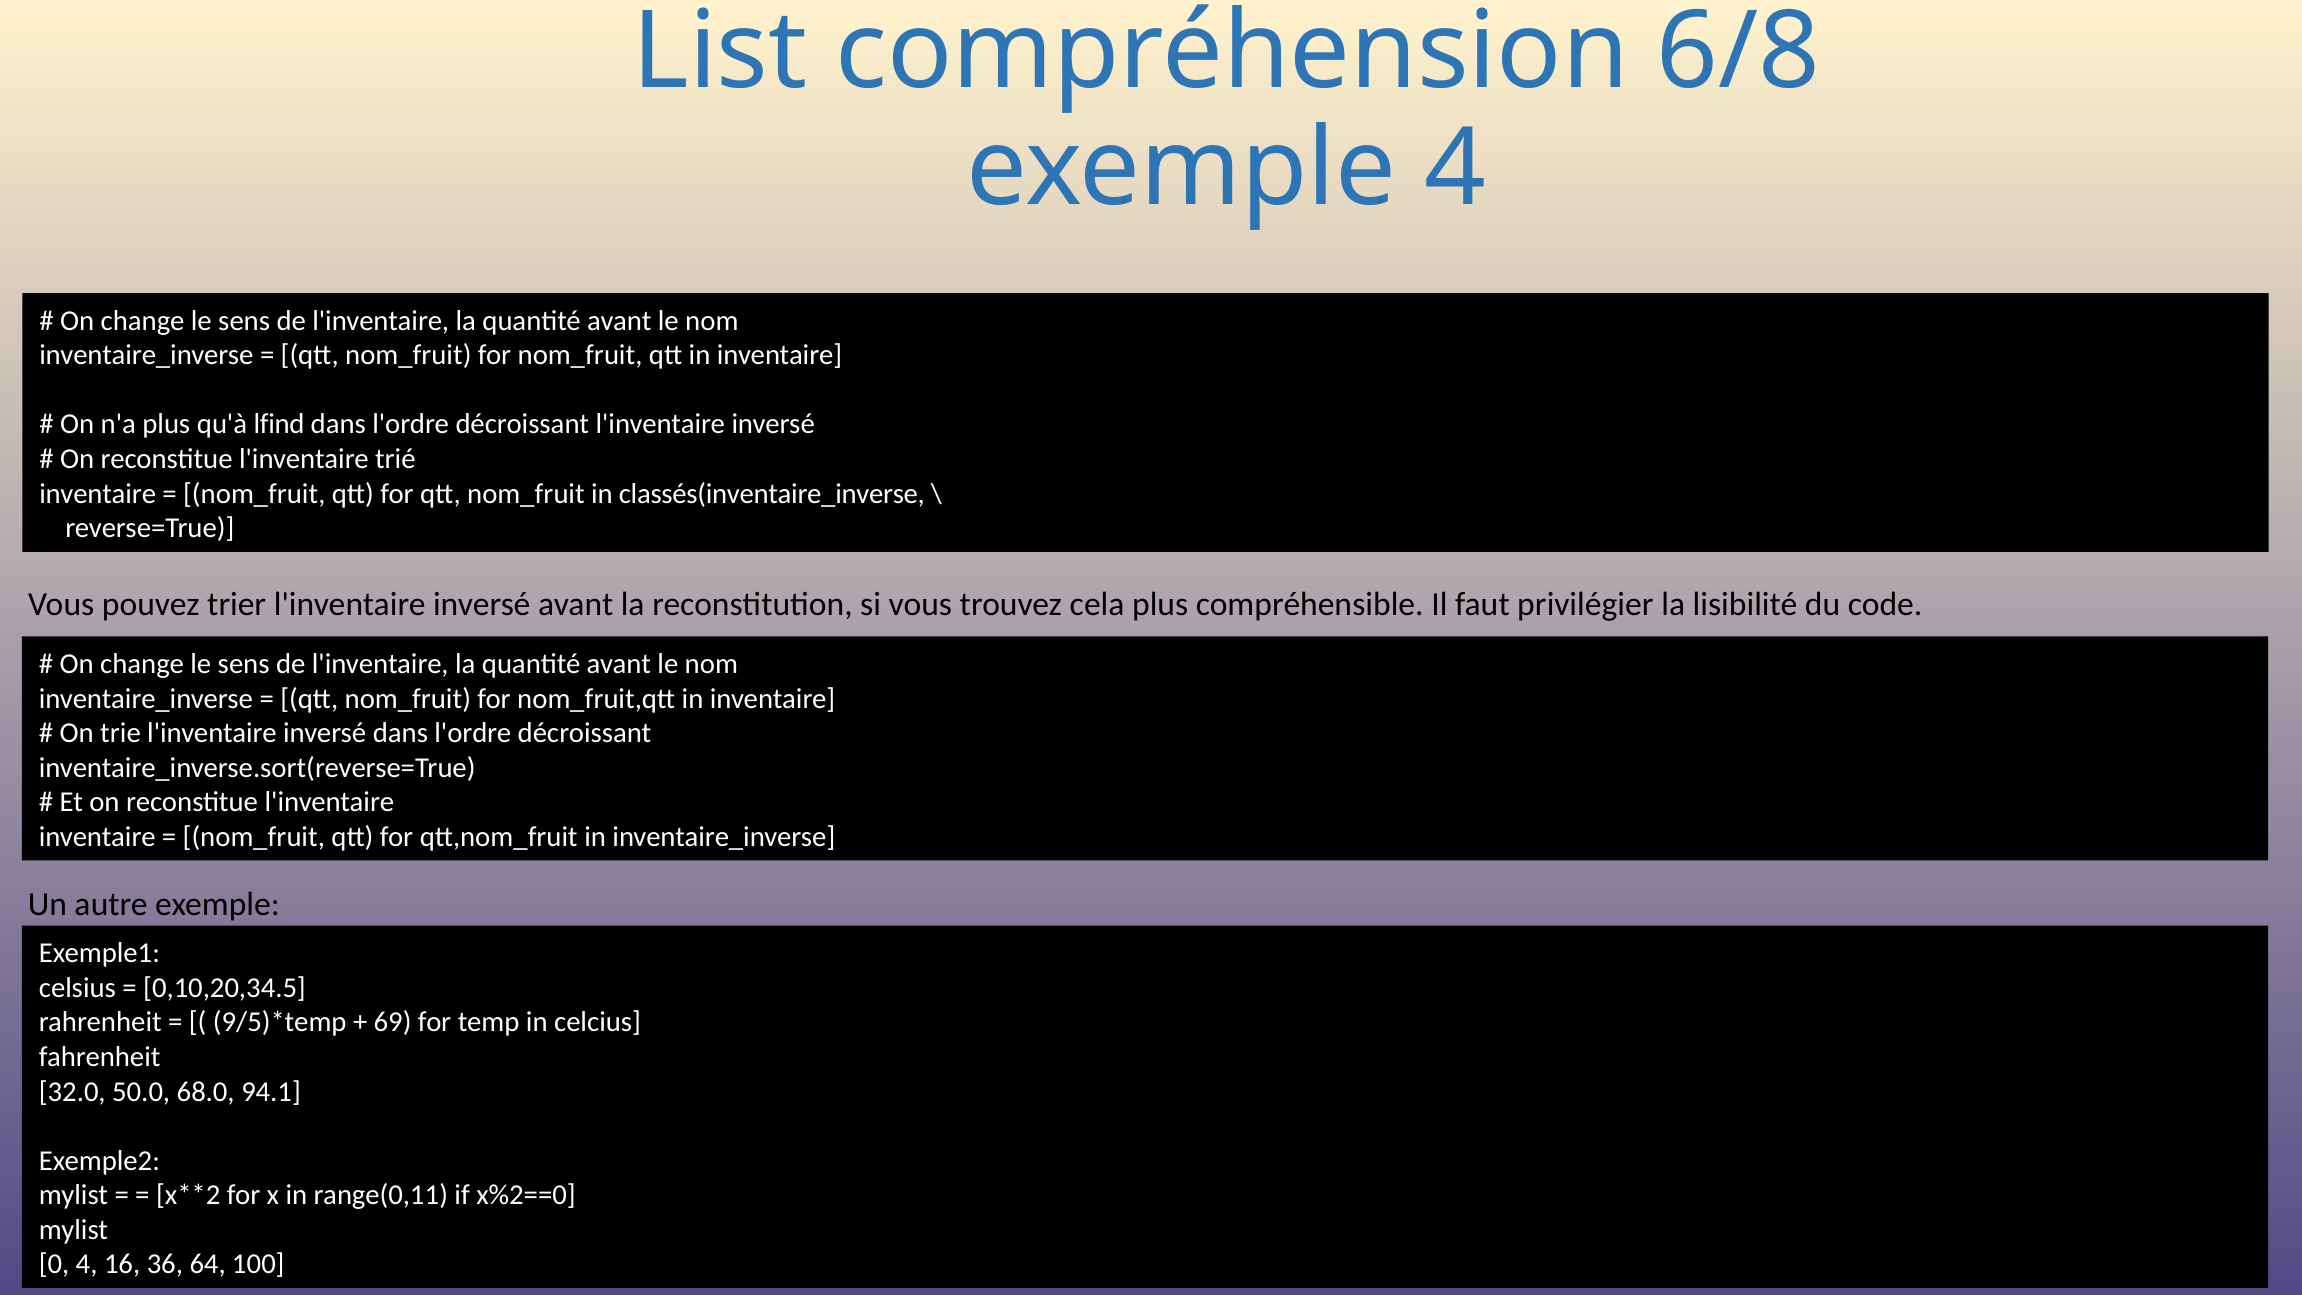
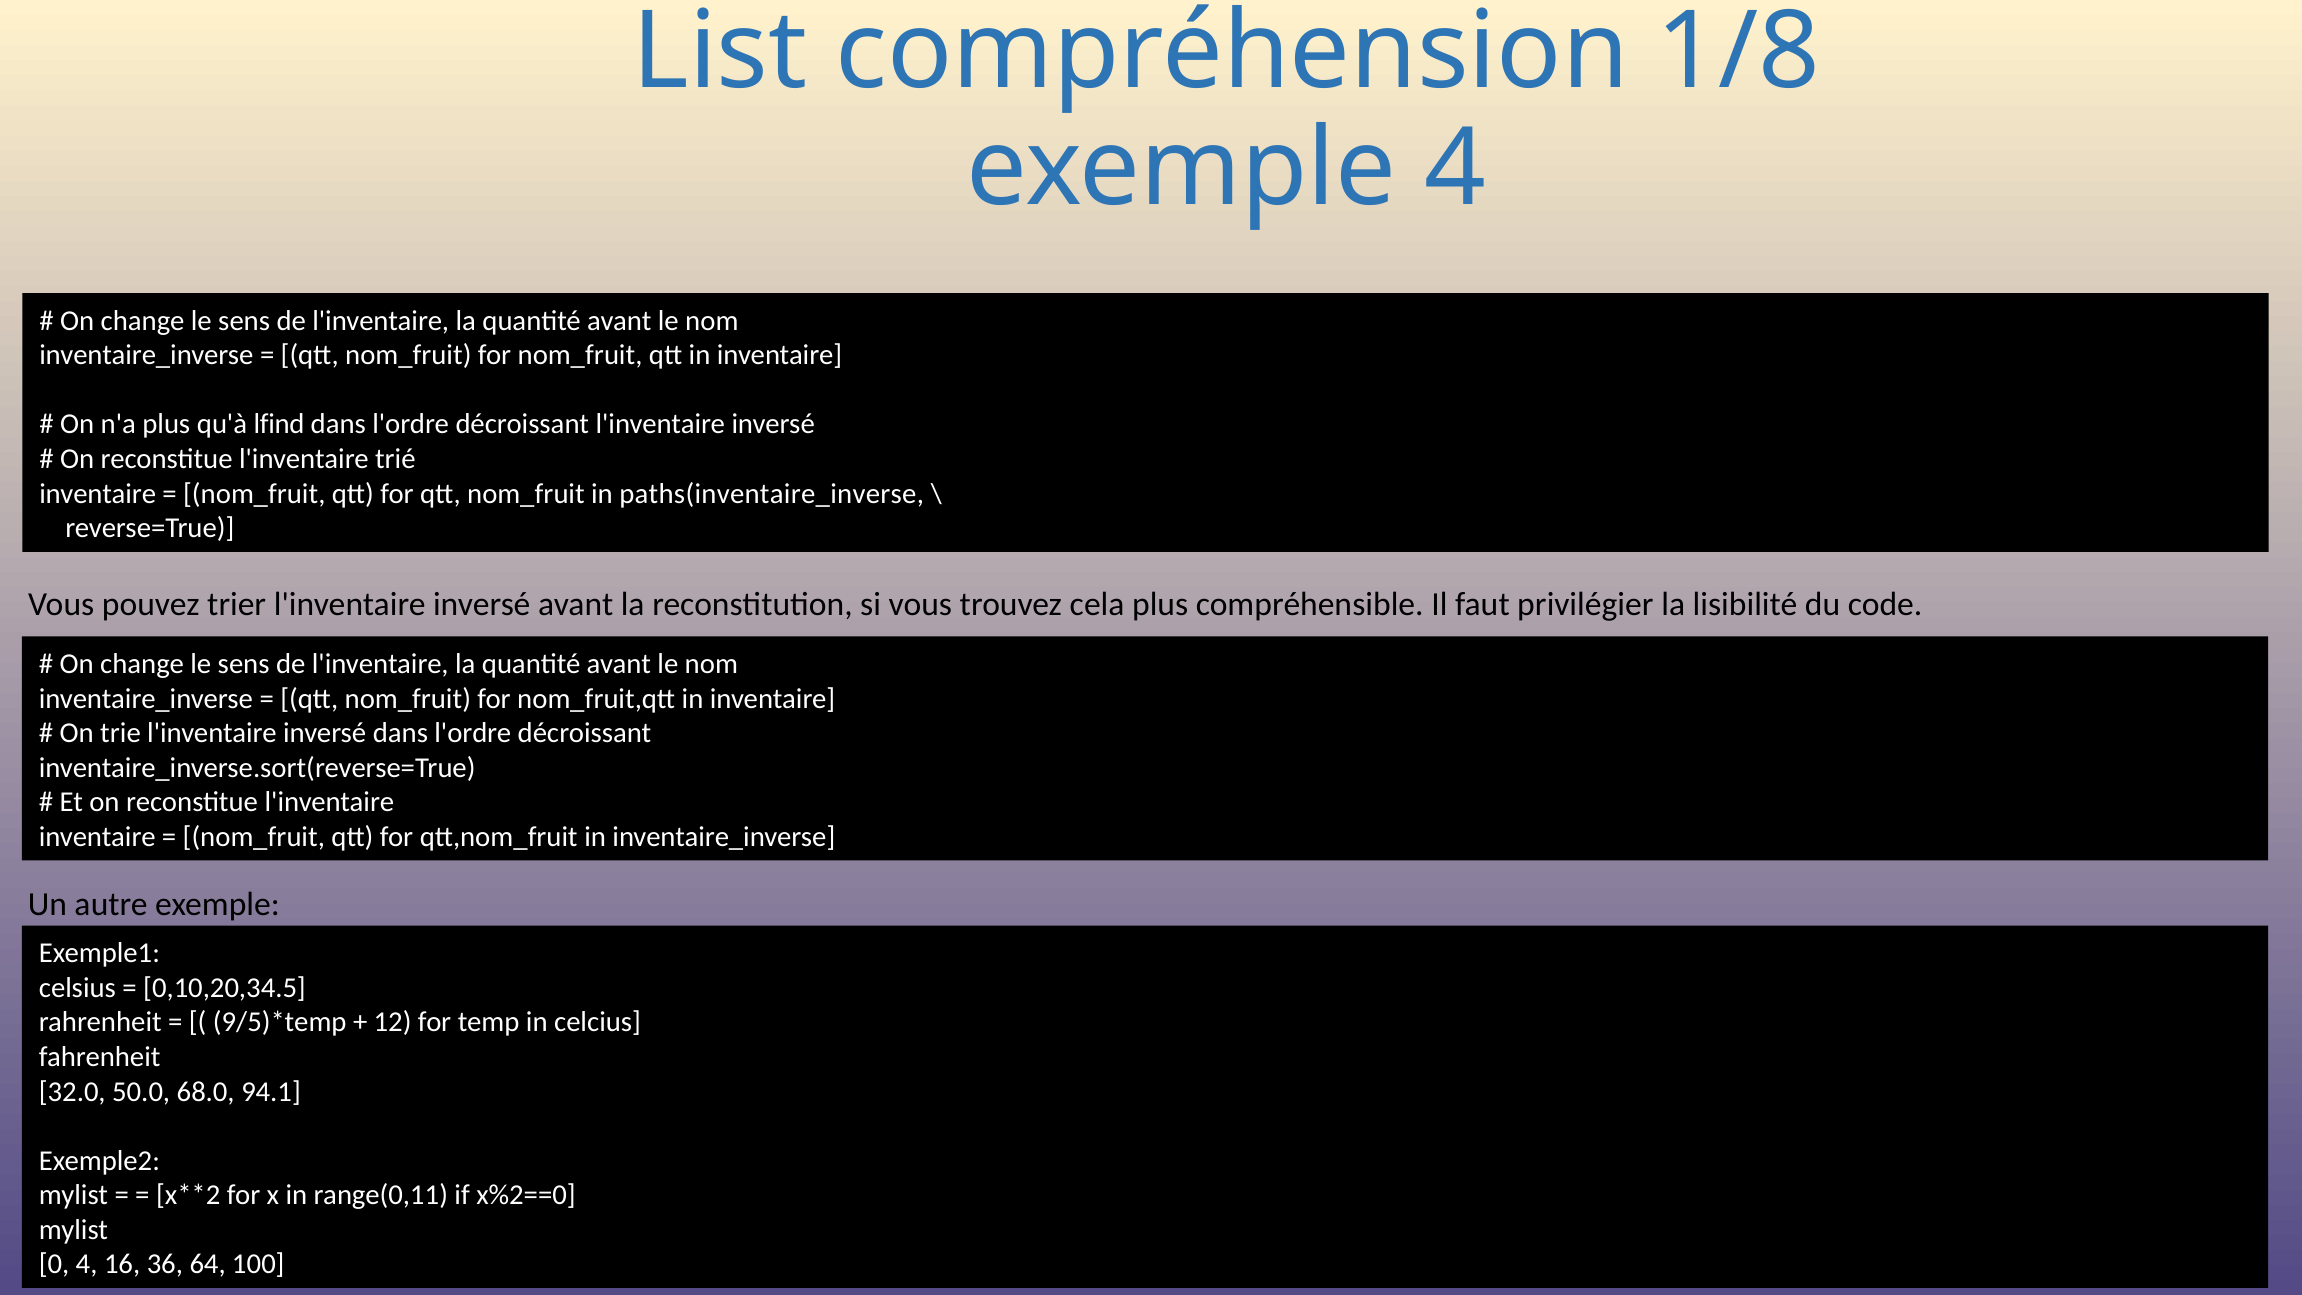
6/8: 6/8 -> 1/8
classés(inventaire_inverse: classés(inventaire_inverse -> paths(inventaire_inverse
69: 69 -> 12
